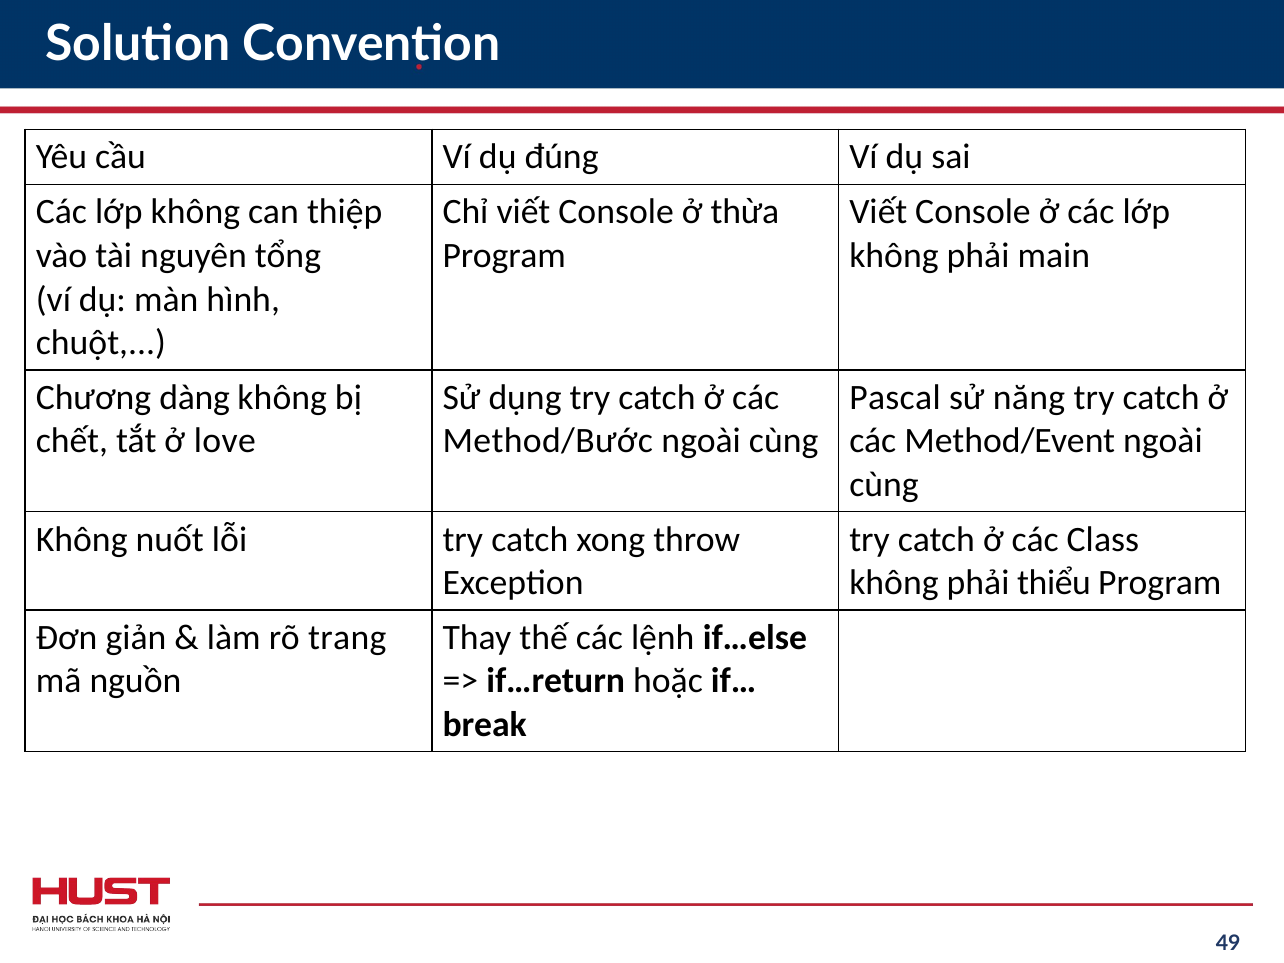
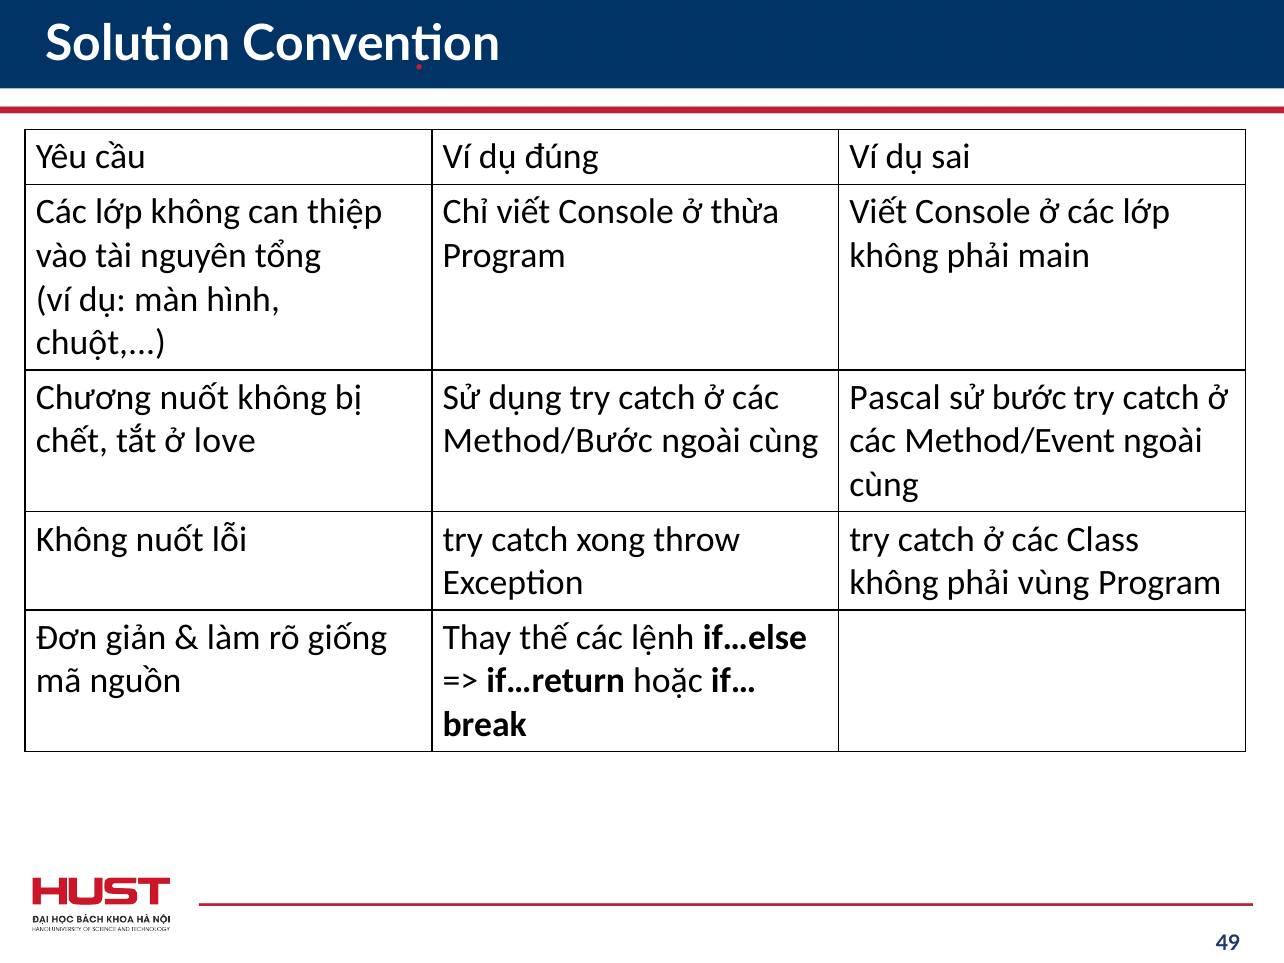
Chương dàng: dàng -> nuốt
năng: năng -> bước
thiểu: thiểu -> vùng
trang: trang -> giống
